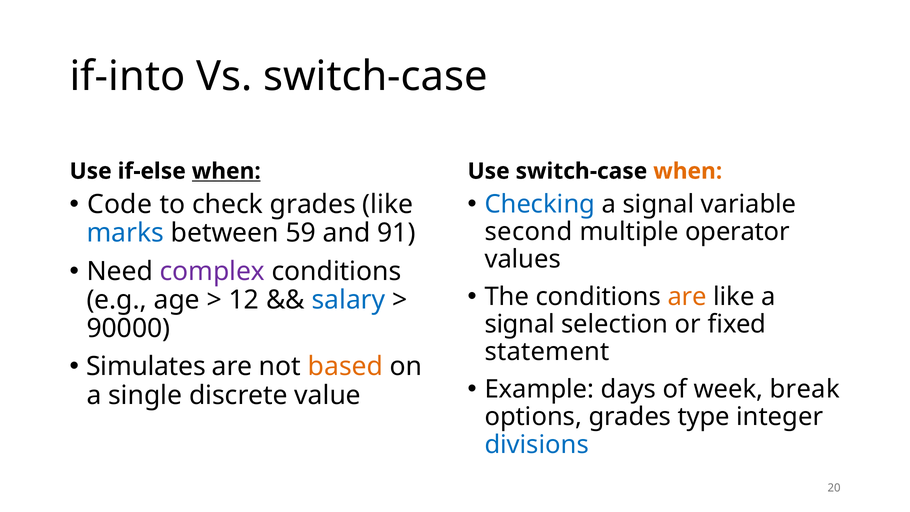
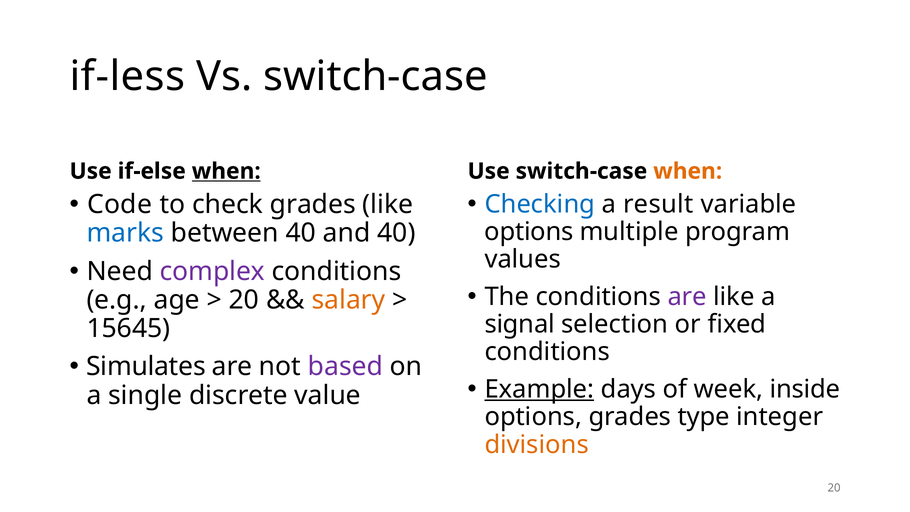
if-into: if-into -> if-less
signal at (658, 204): signal -> result
second at (529, 232): second -> options
operator: operator -> program
between 59: 59 -> 40
and 91: 91 -> 40
are at (687, 297) colour: orange -> purple
12 at (244, 300): 12 -> 20
salary colour: blue -> orange
90000: 90000 -> 15645
statement at (547, 352): statement -> conditions
based colour: orange -> purple
Example underline: none -> present
break: break -> inside
divisions colour: blue -> orange
